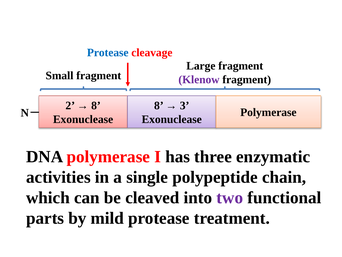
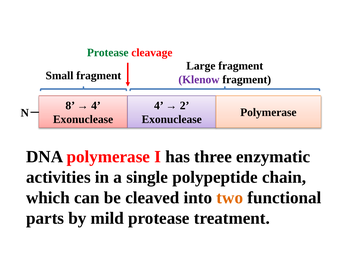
Protease at (108, 53) colour: blue -> green
2: 2 -> 8
8 at (96, 105): 8 -> 4
8 at (159, 105): 8 -> 4
3: 3 -> 2
two colour: purple -> orange
